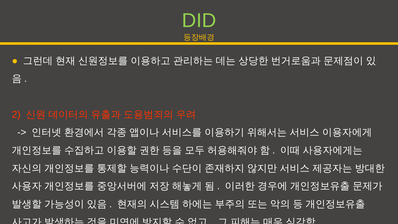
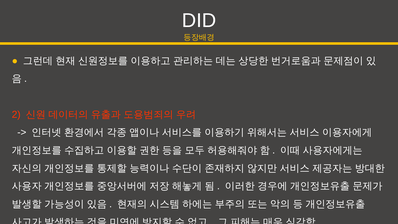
DID colour: light green -> white
